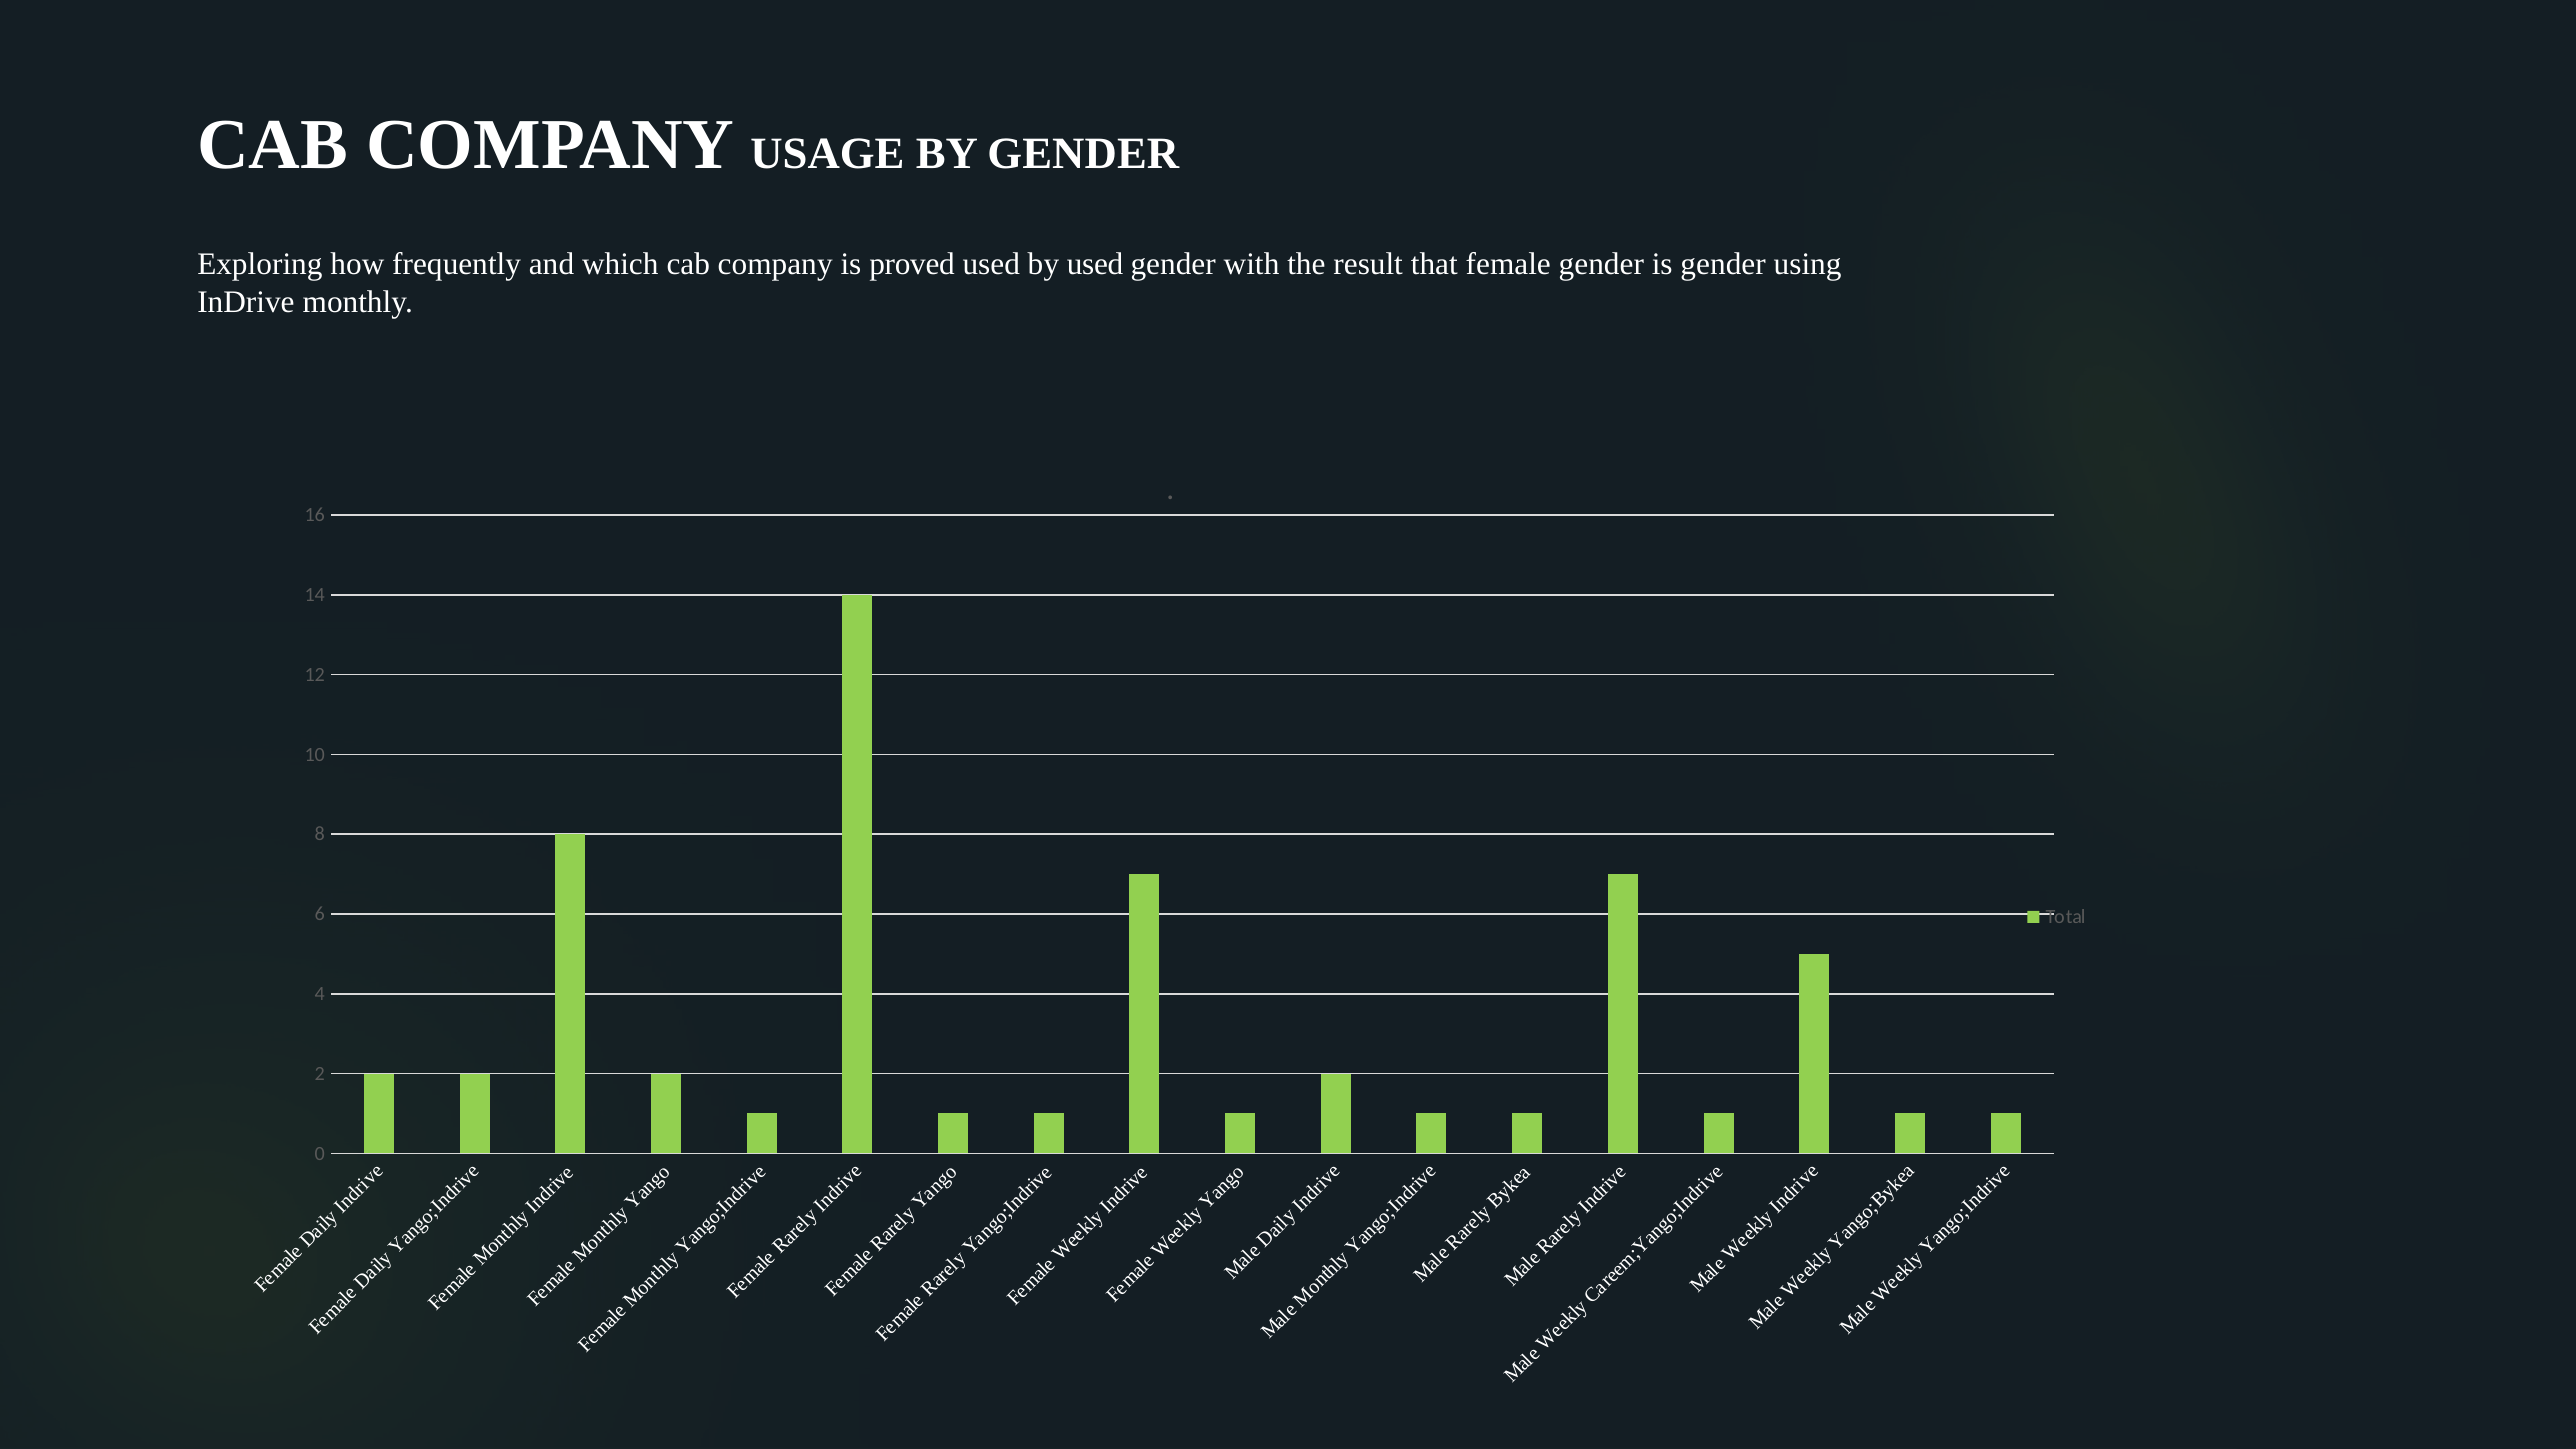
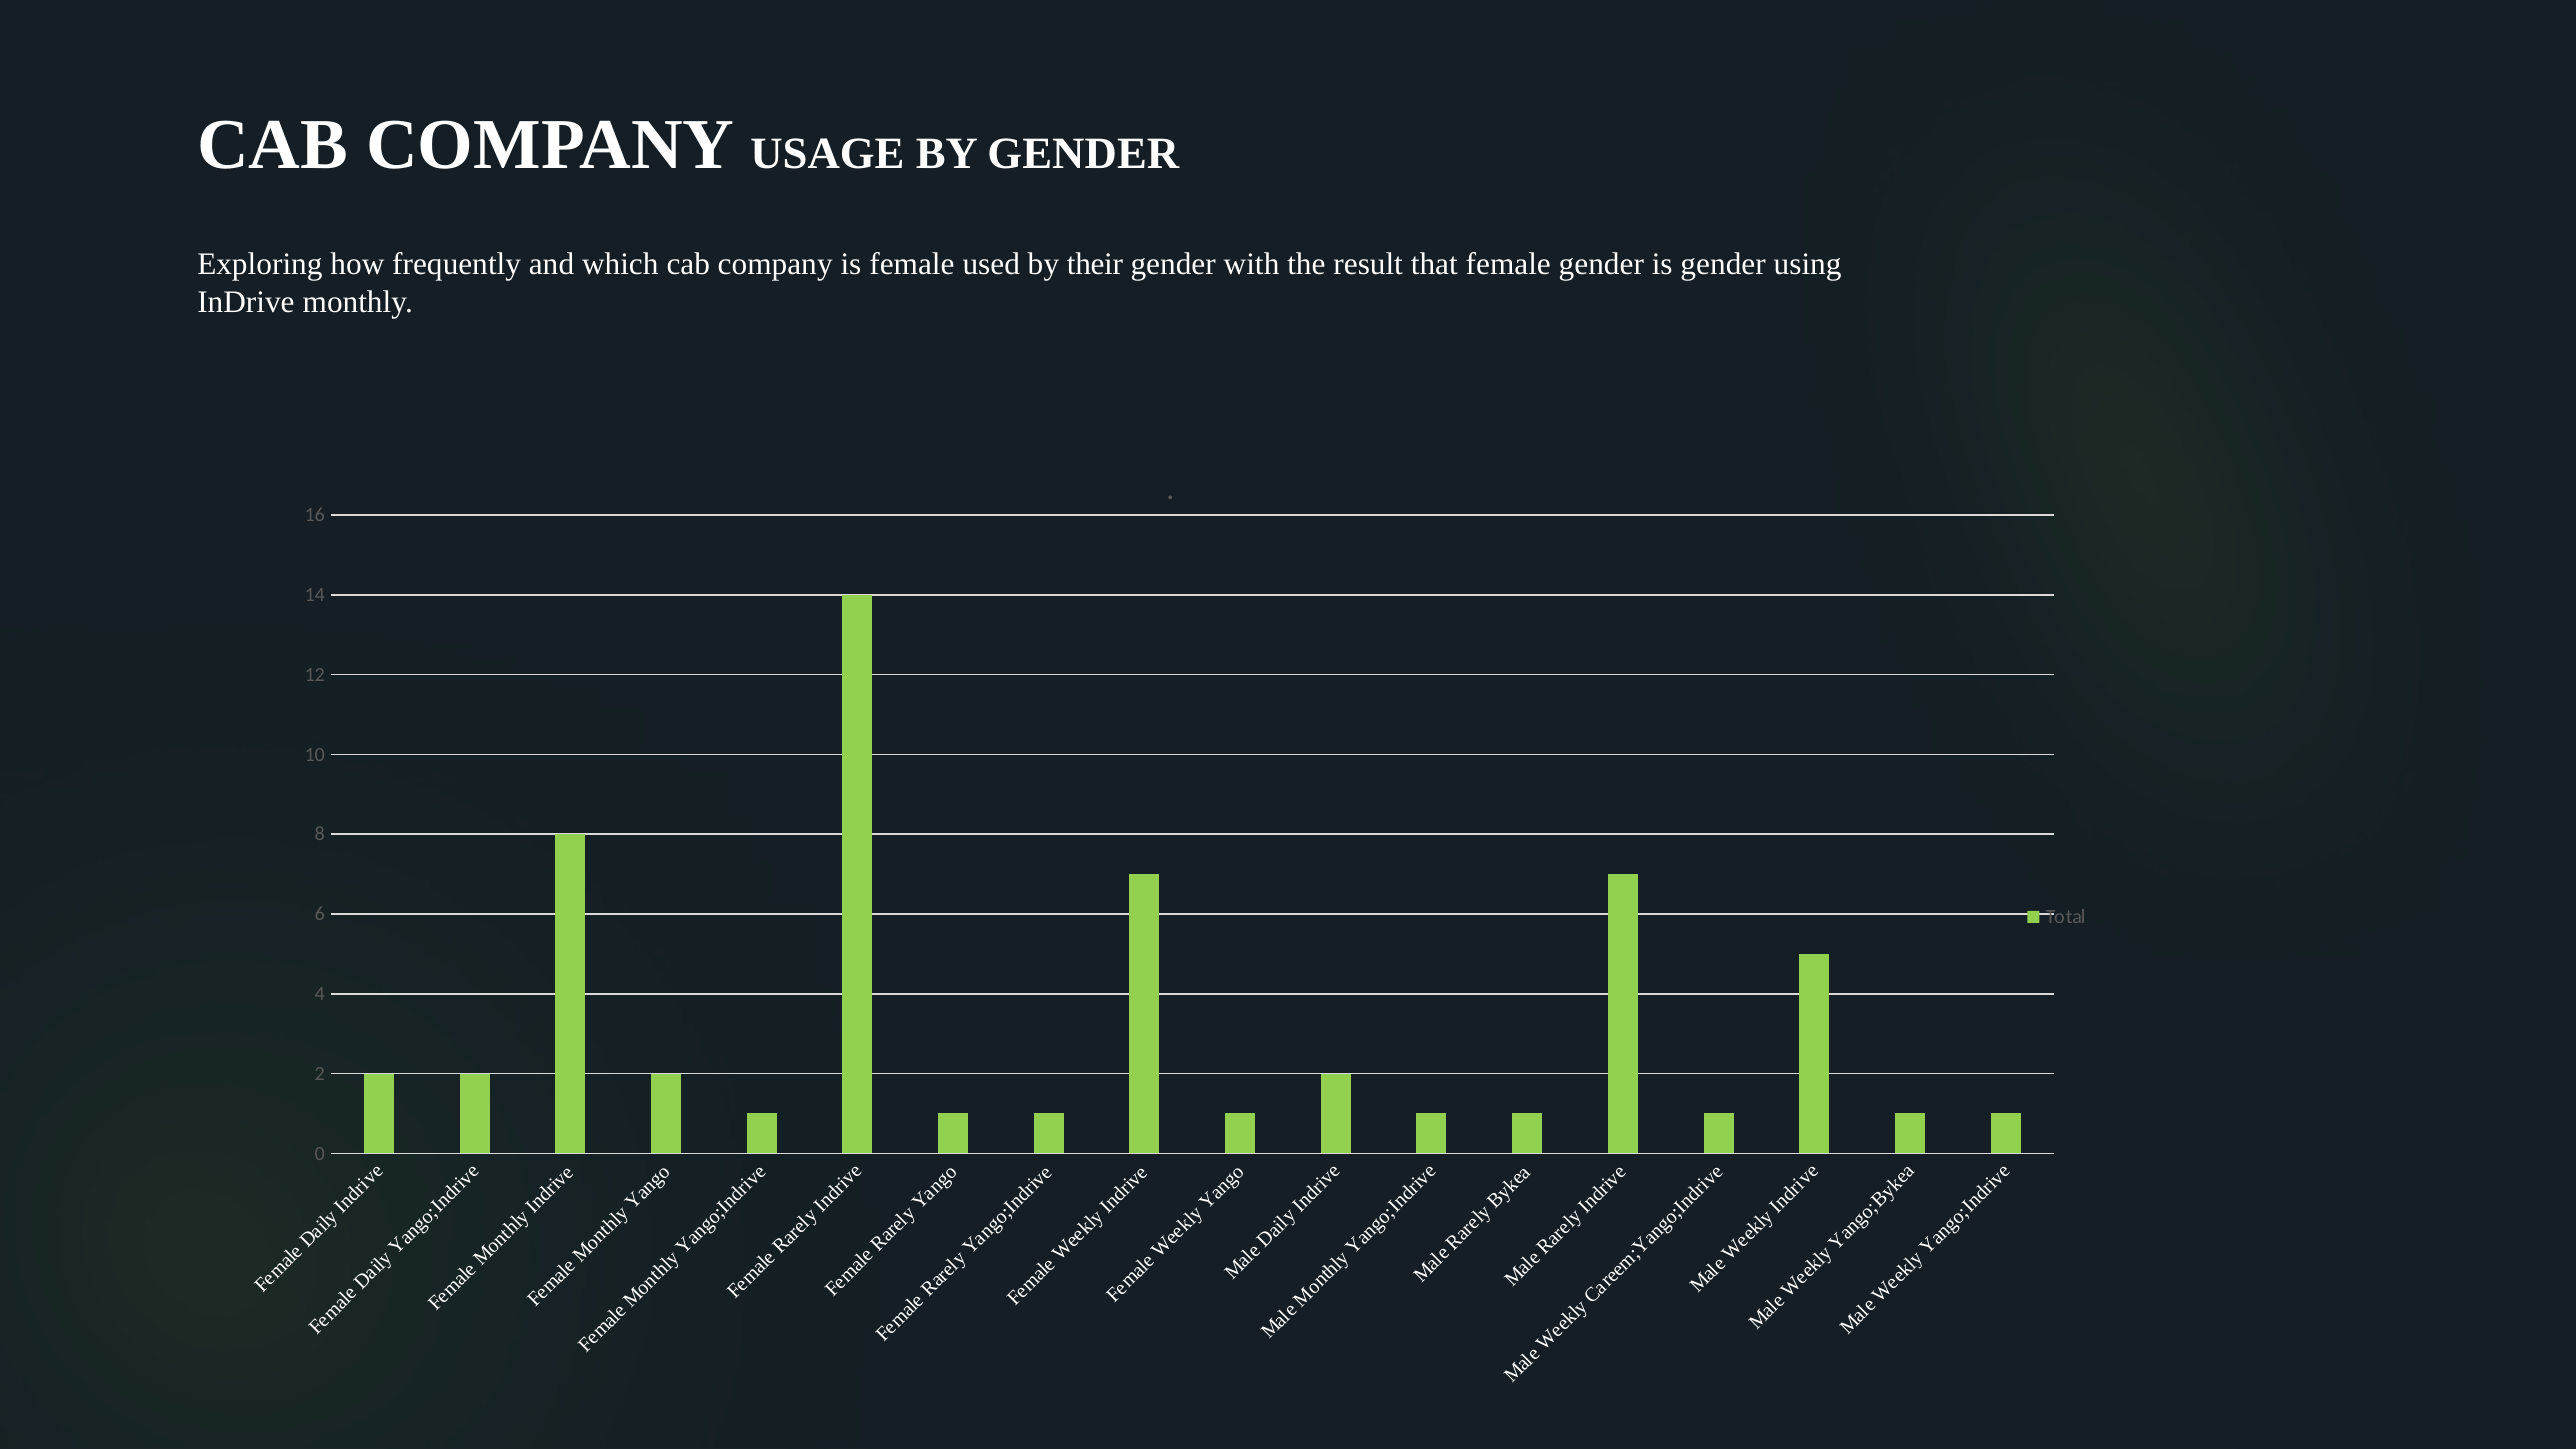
is proved: proved -> female
by used: used -> their
